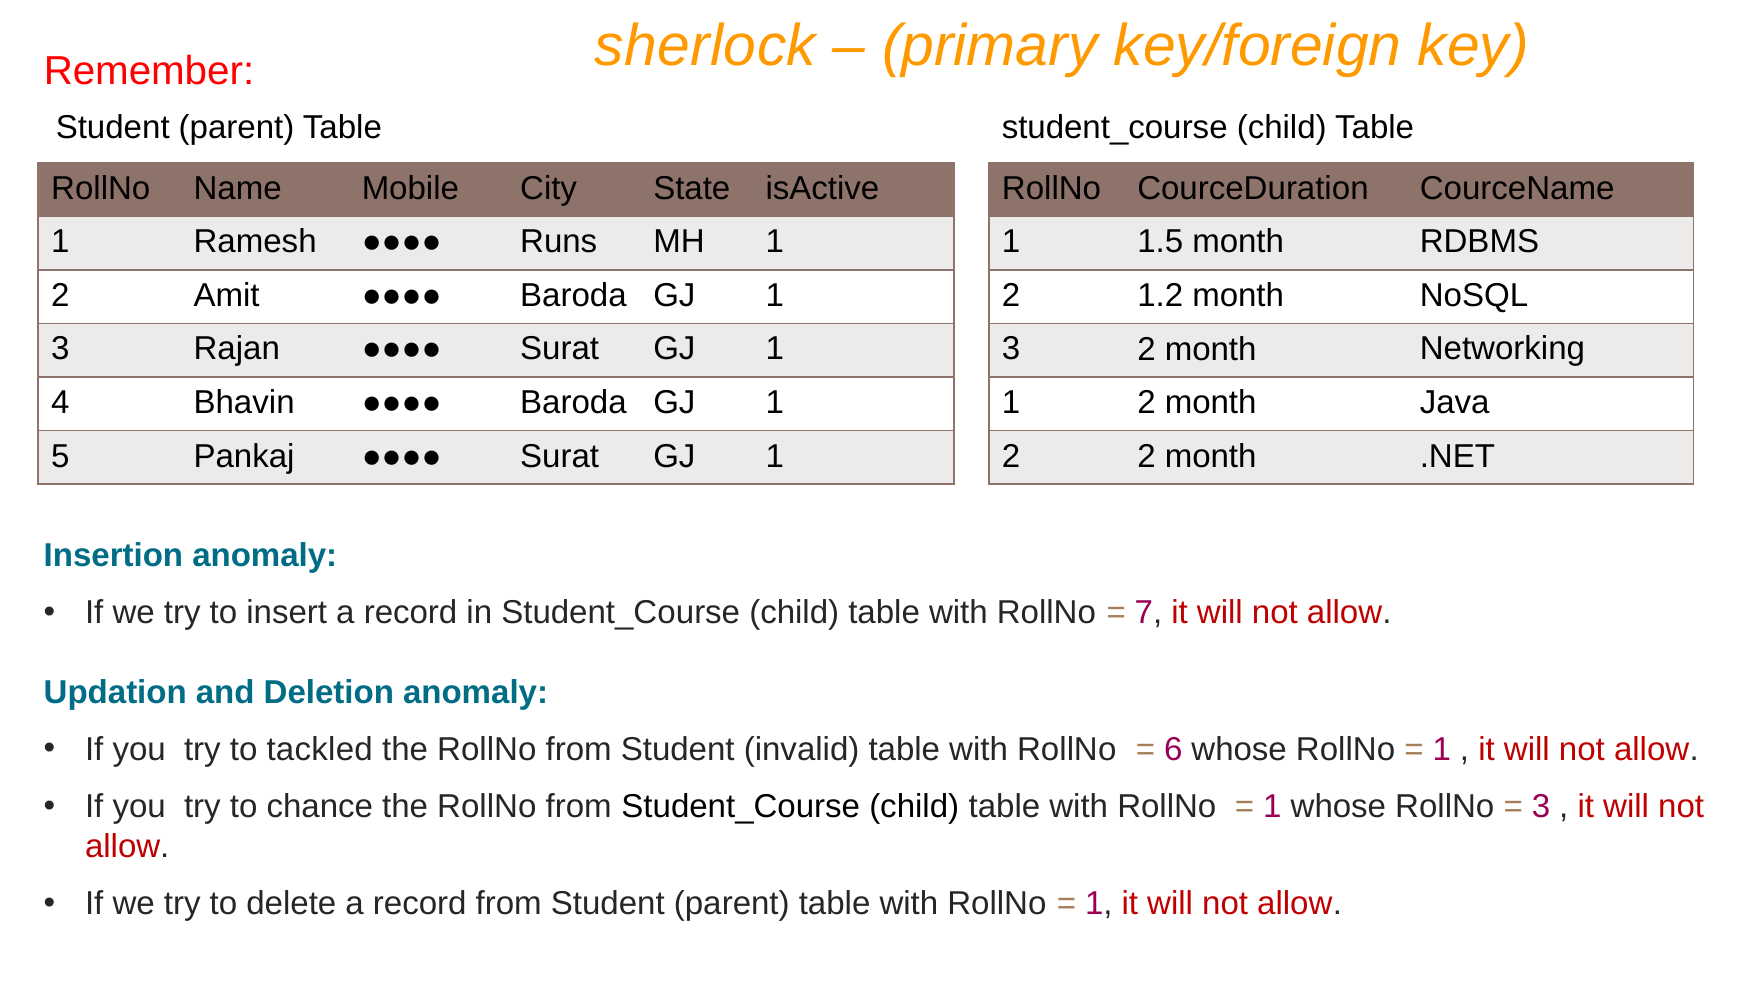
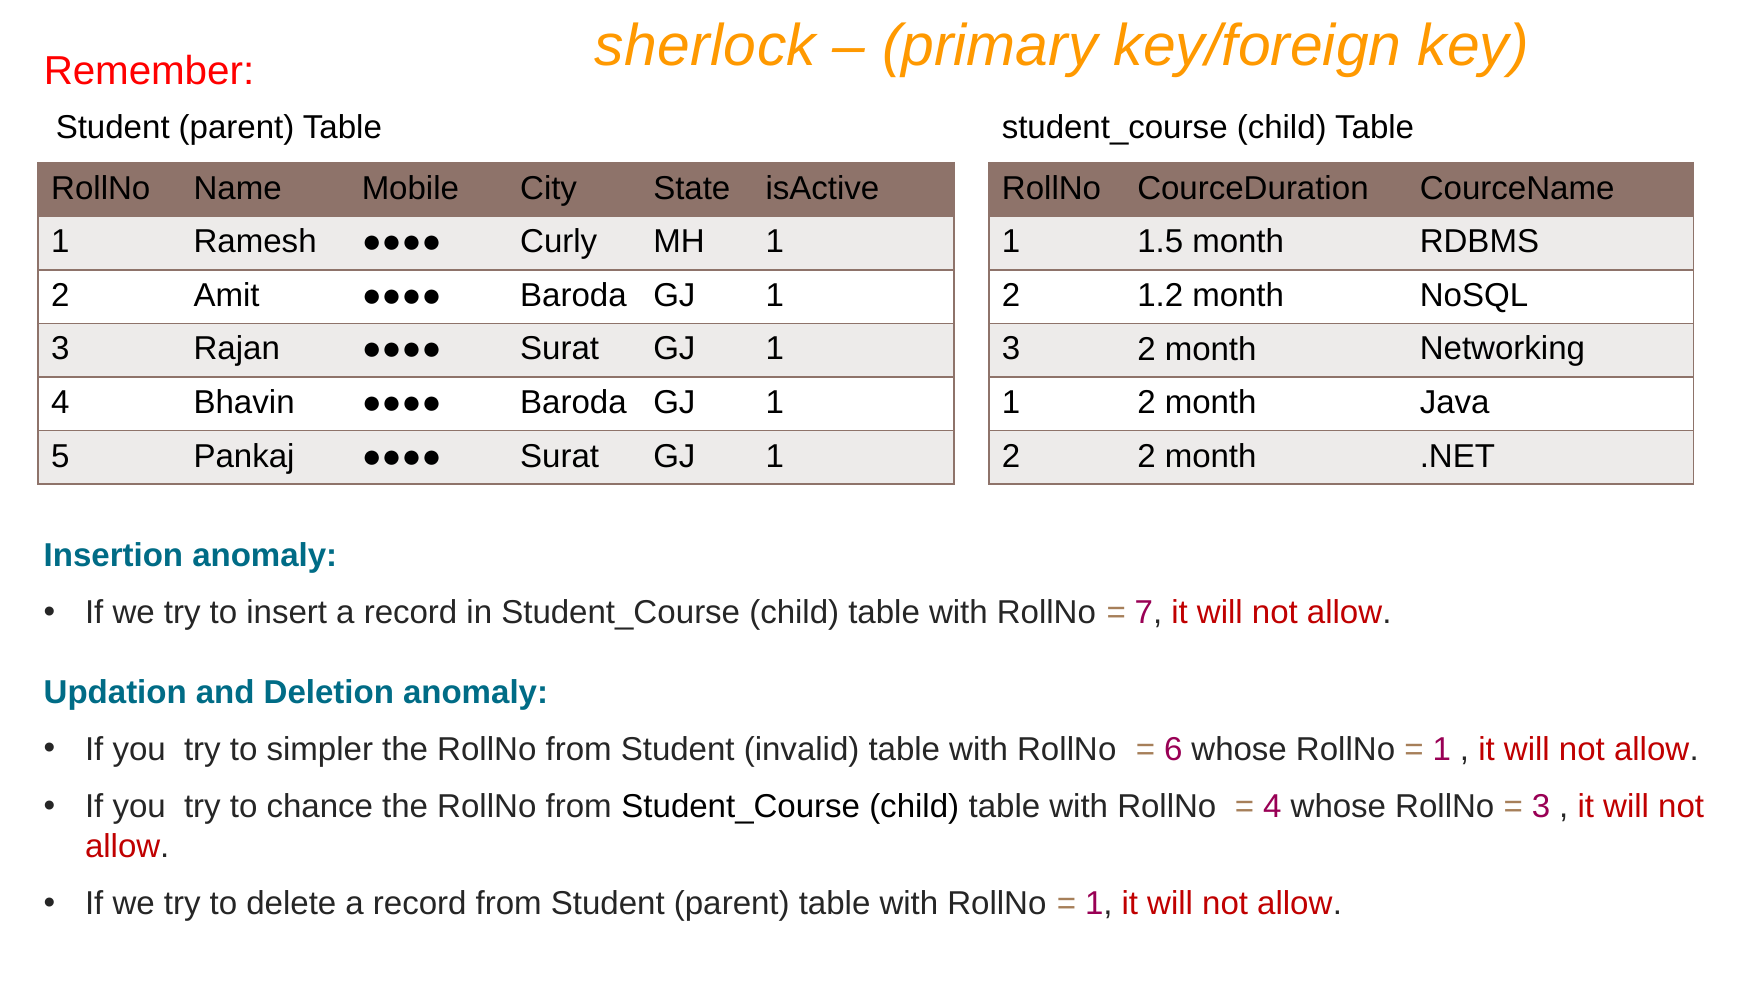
Runs: Runs -> Curly
tackled: tackled -> simpler
1 at (1272, 807): 1 -> 4
